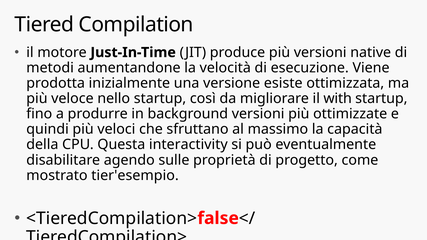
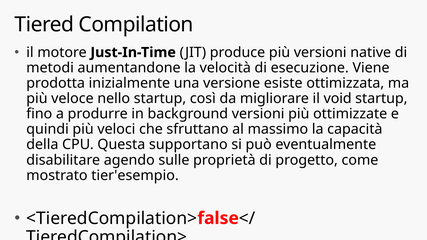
with: with -> void
interactivity: interactivity -> supportano
